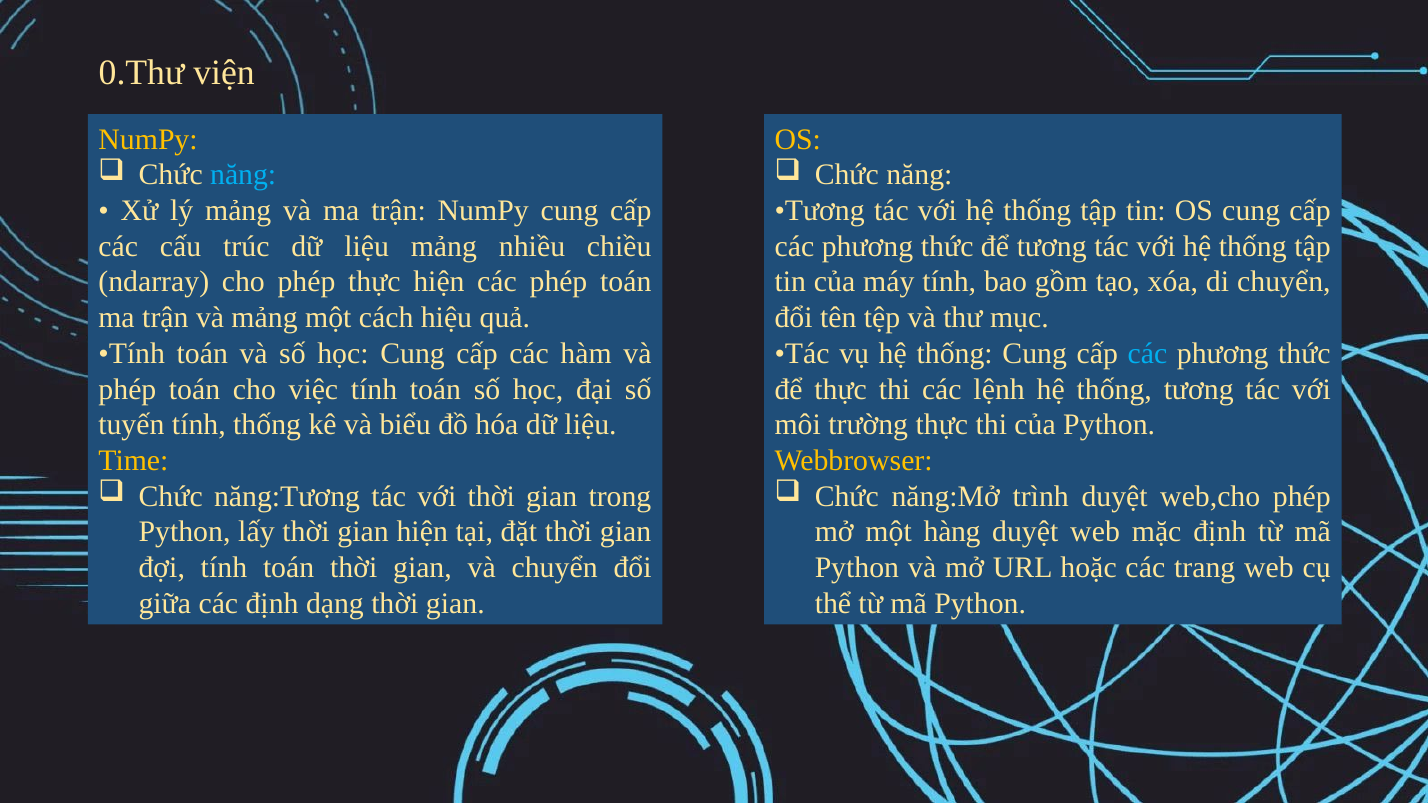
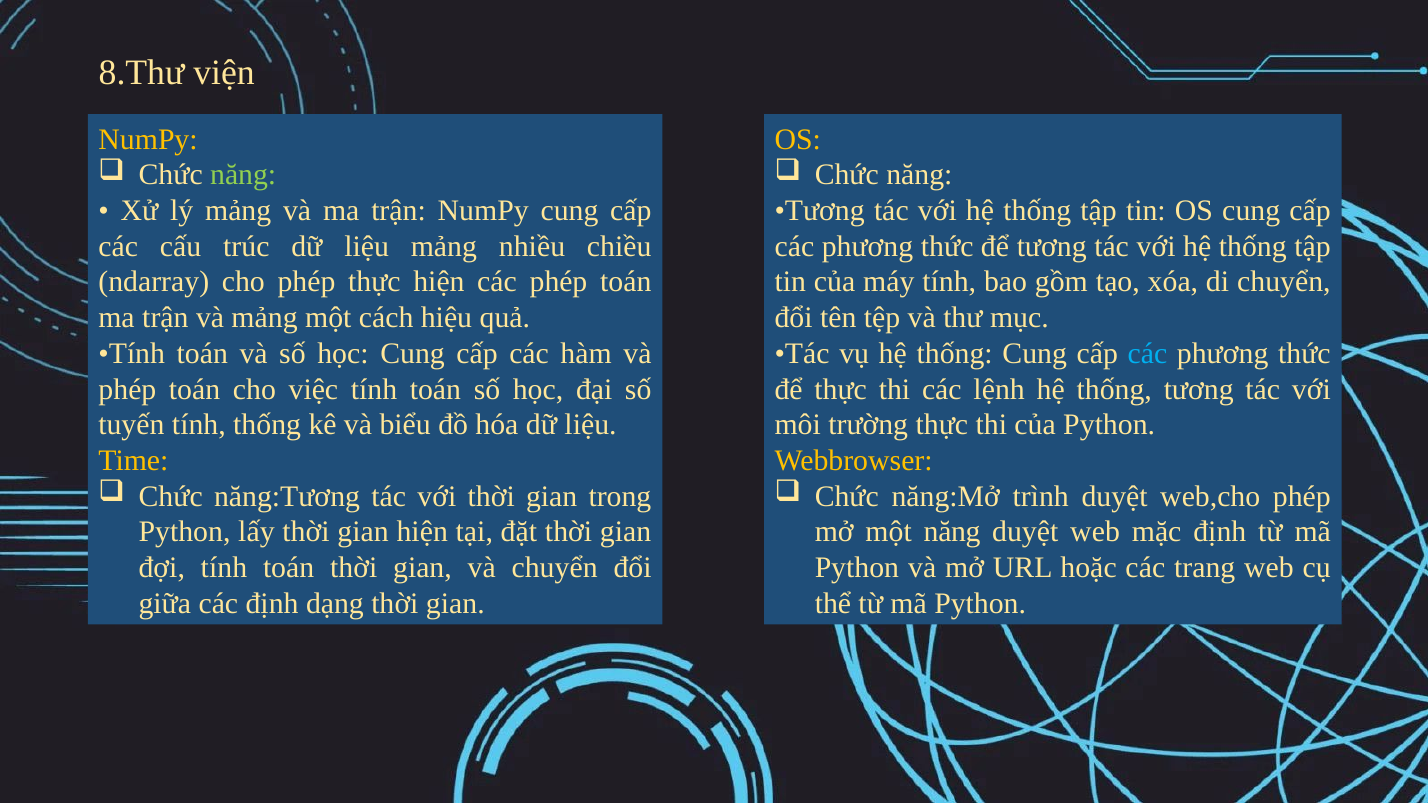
0.Thư: 0.Thư -> 8.Thư
năng at (243, 175) colour: light blue -> light green
một hàng: hàng -> năng
